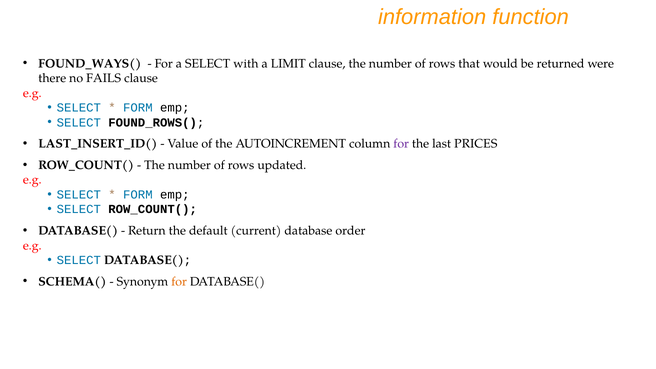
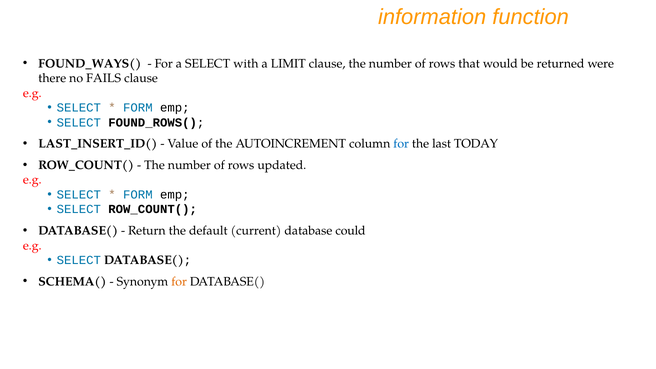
for at (401, 144) colour: purple -> blue
PRICES: PRICES -> TODAY
order: order -> could
